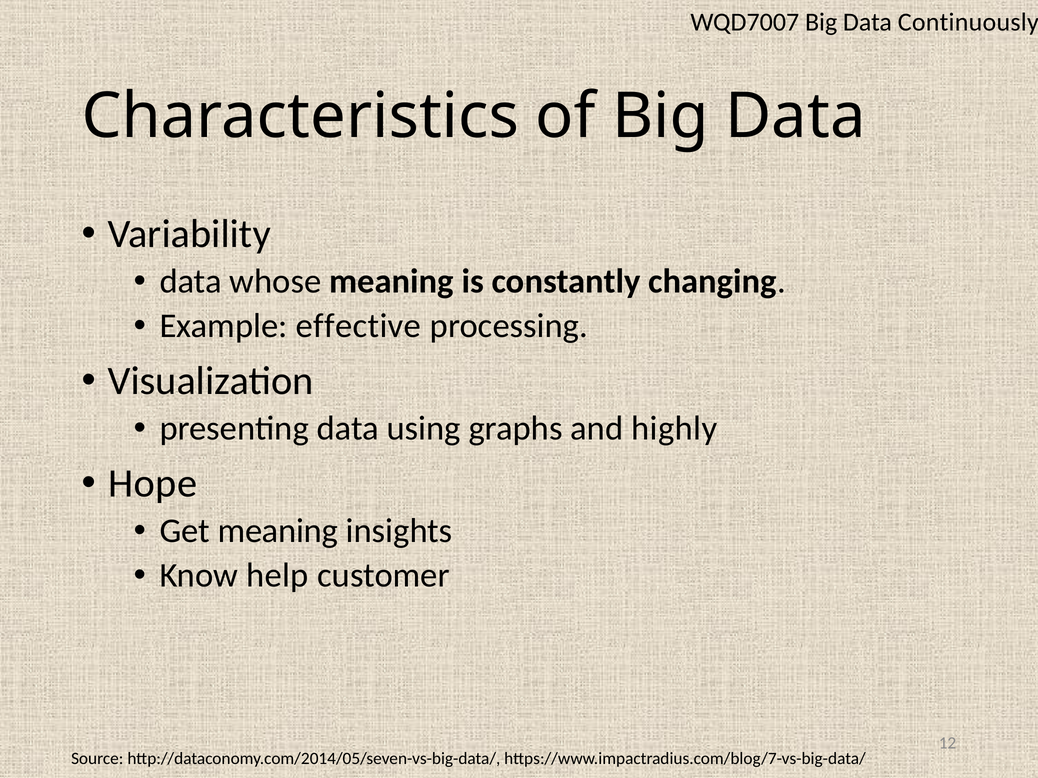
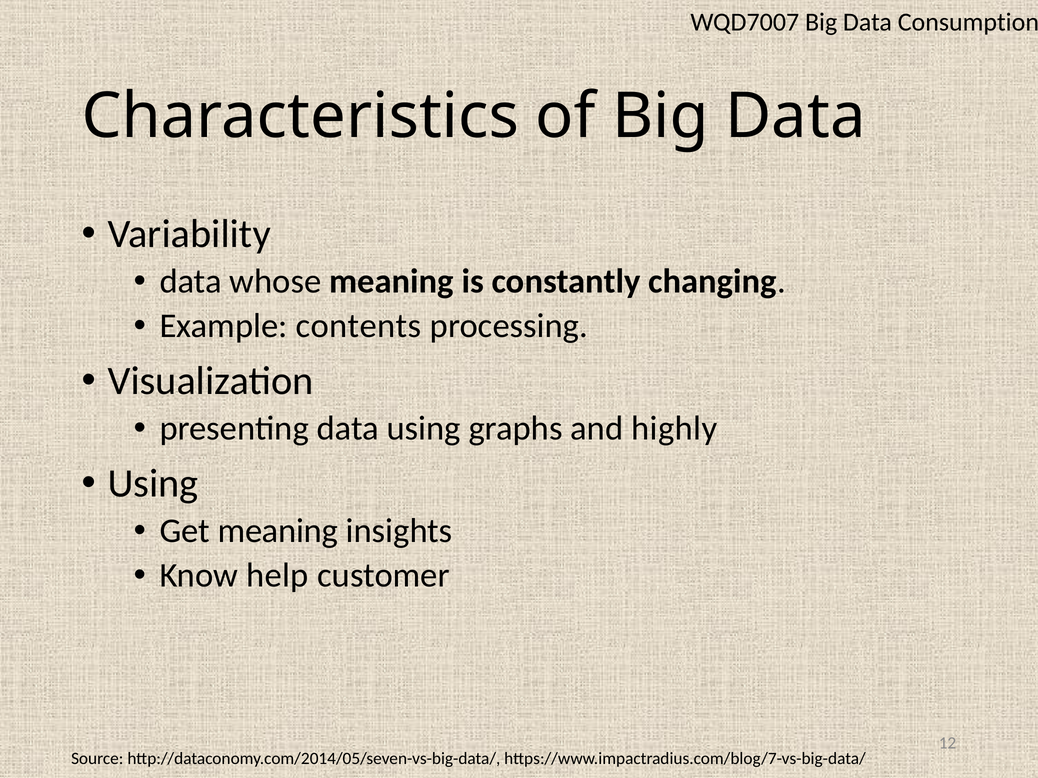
Continuously: Continuously -> Consumption
effective: effective -> contents
Hope at (153, 484): Hope -> Using
